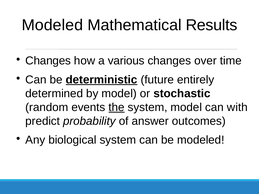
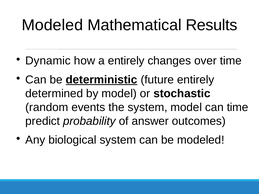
Changes at (48, 61): Changes -> Dynamic
a various: various -> entirely
the underline: present -> none
can with: with -> time
